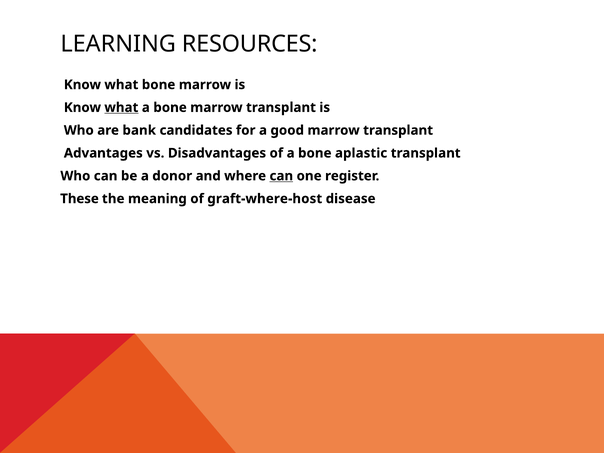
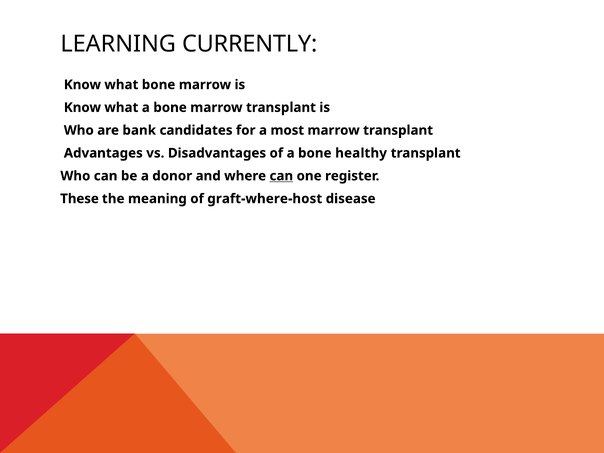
RESOURCES: RESOURCES -> CURRENTLY
what at (121, 108) underline: present -> none
good: good -> most
aplastic: aplastic -> healthy
